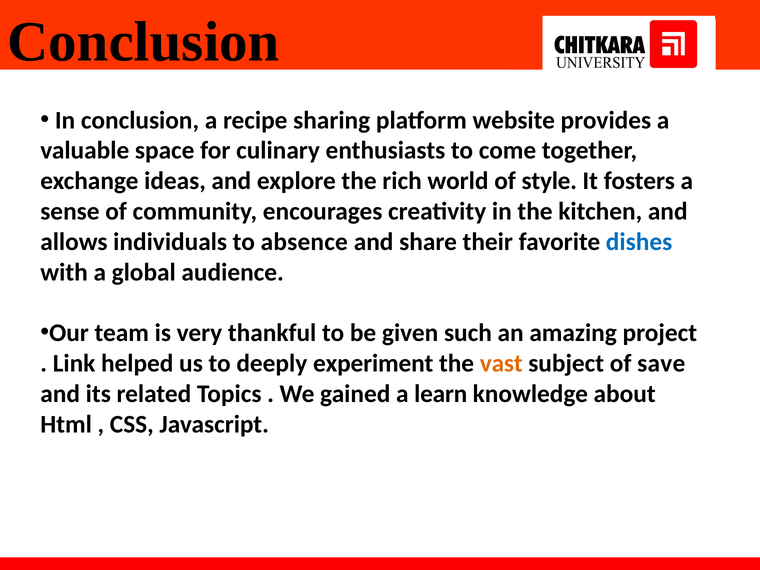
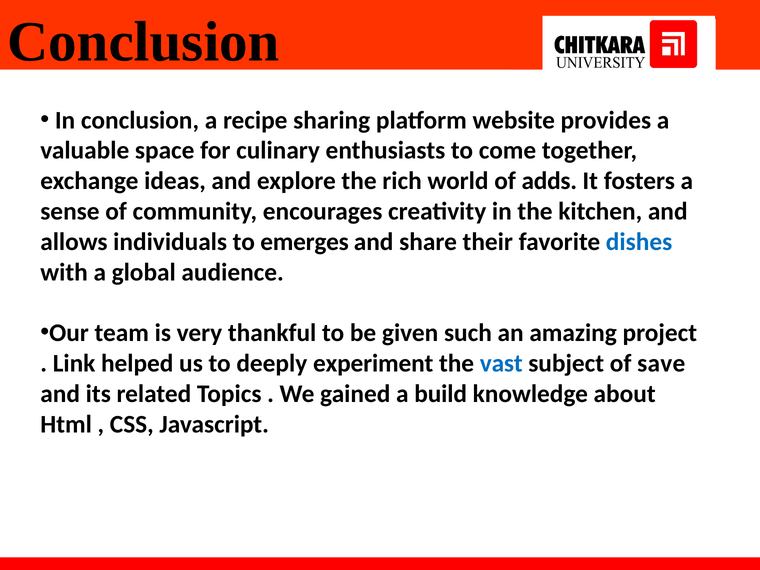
style: style -> adds
absence: absence -> emerges
vast colour: orange -> blue
learn: learn -> build
